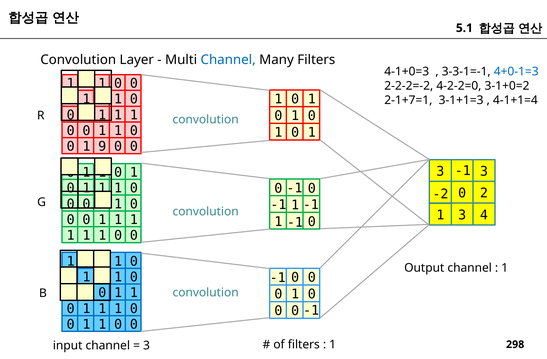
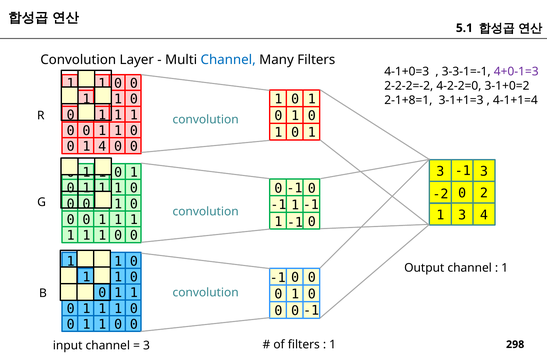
4+0-1=3 colour: blue -> purple
2-1+7=1: 2-1+7=1 -> 2-1+8=1
1 9: 9 -> 4
